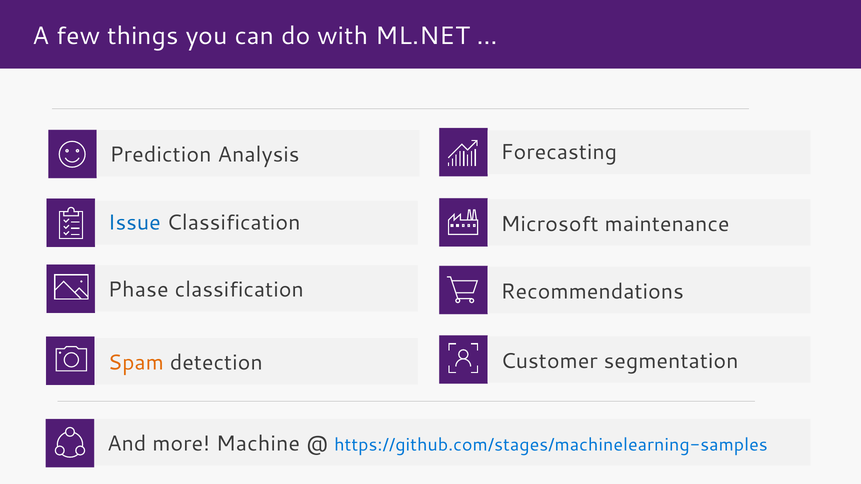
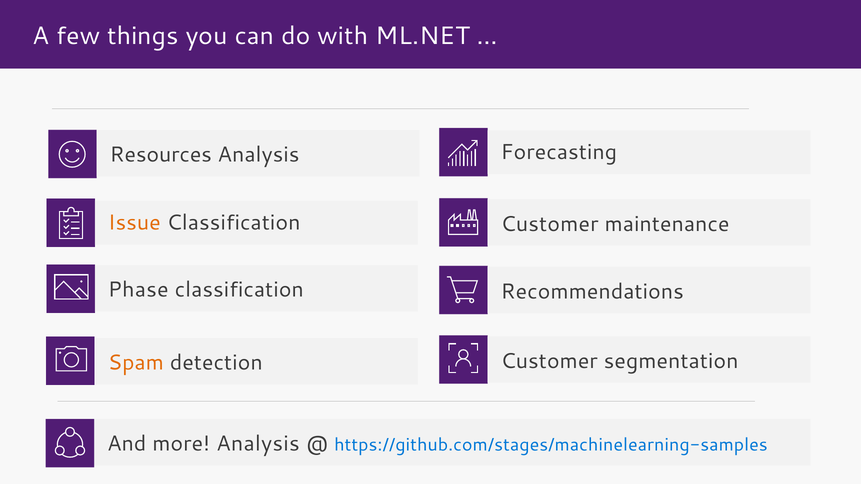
Prediction: Prediction -> Resources
Issue colour: blue -> orange
Microsoft at (550, 224): Microsoft -> Customer
more Machine: Machine -> Analysis
